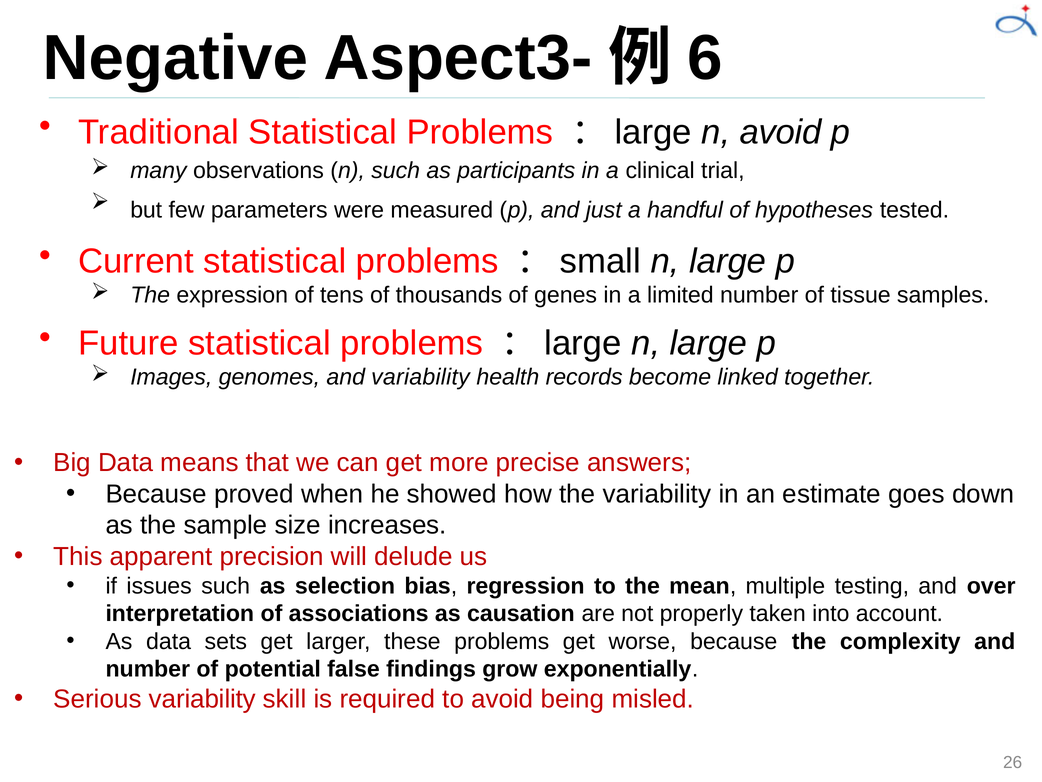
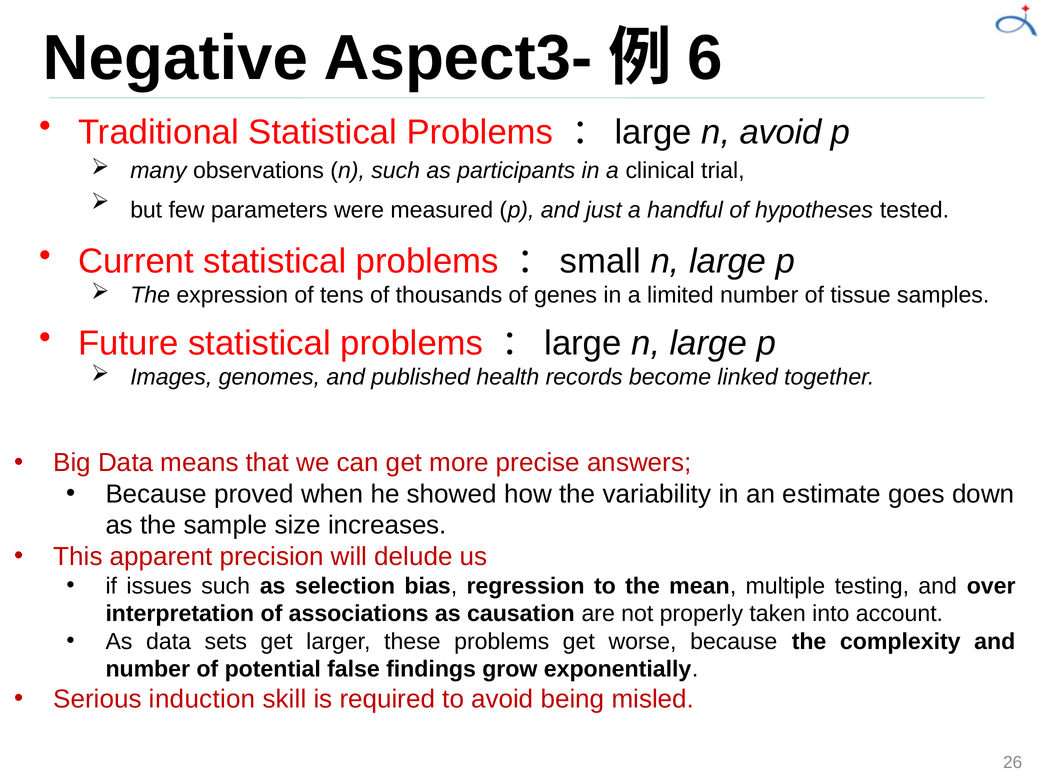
and variability: variability -> published
Serious variability: variability -> induction
